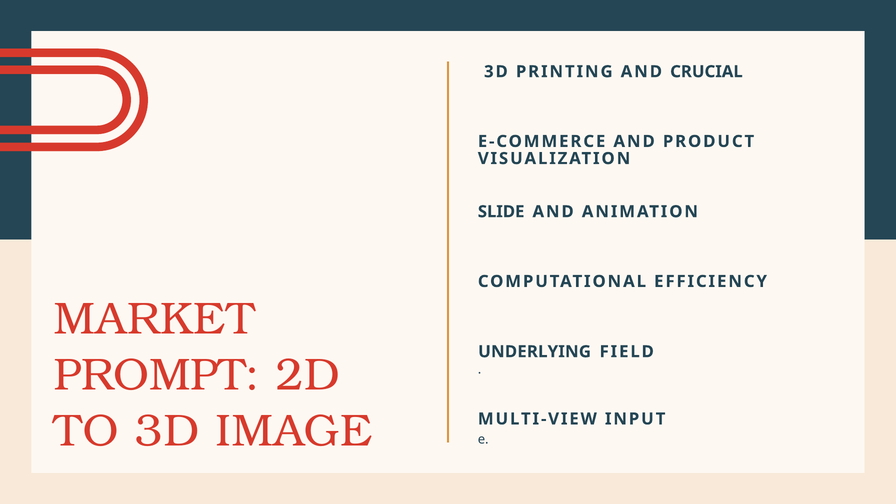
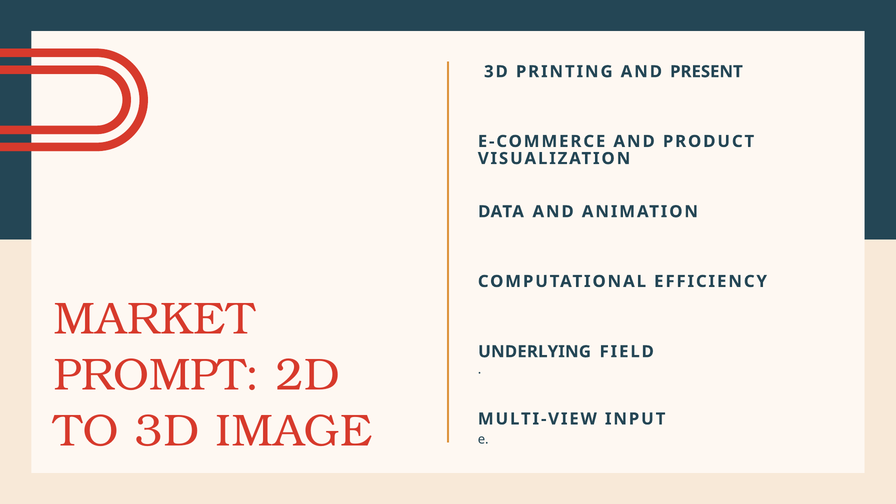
CRUCIAL: CRUCIAL -> PRESENT
SLIDE: SLIDE -> DATA
